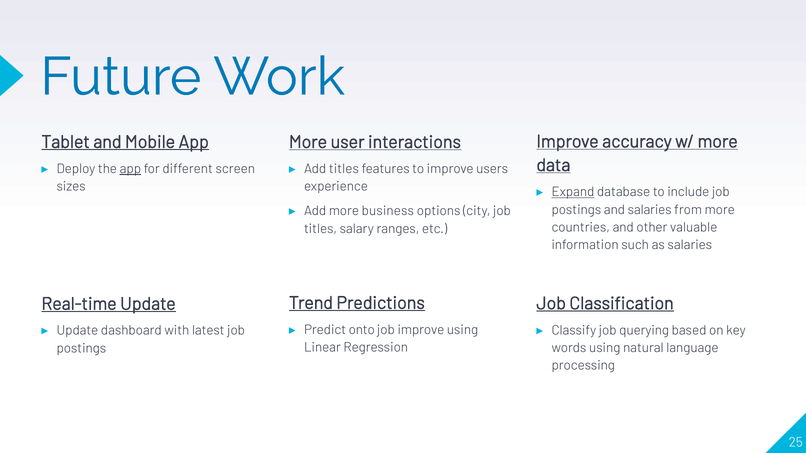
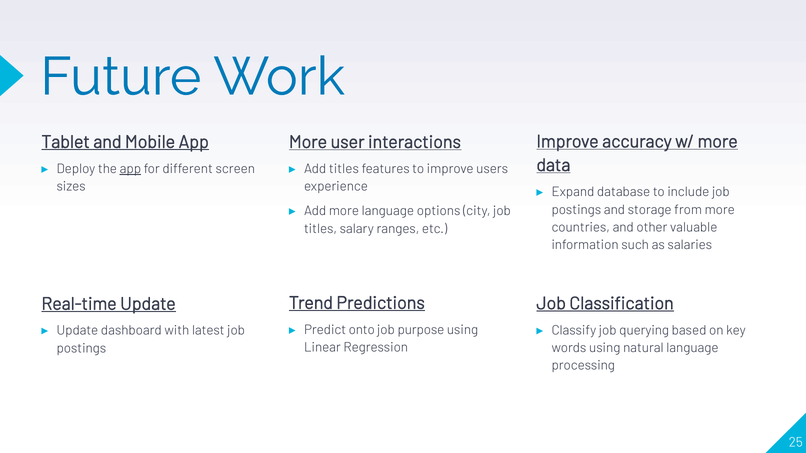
Expand underline: present -> none
and salaries: salaries -> storage
more business: business -> language
job improve: improve -> purpose
